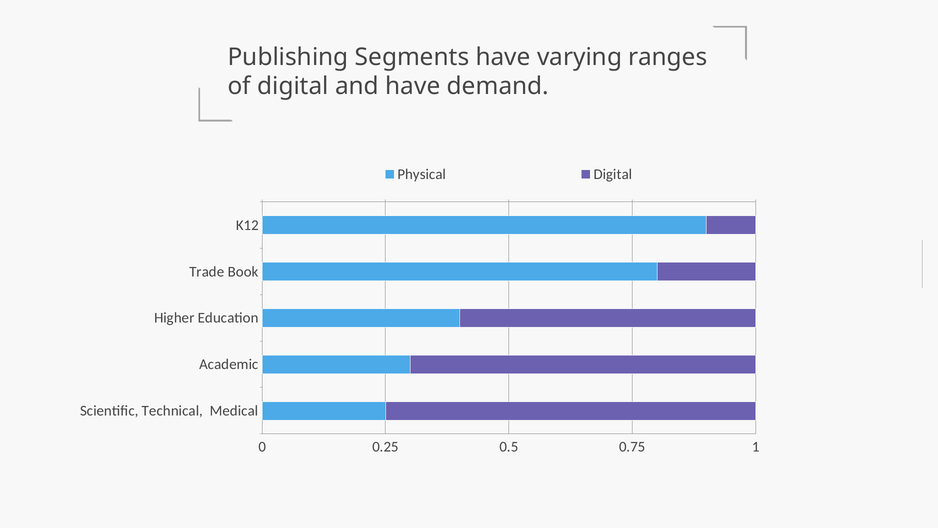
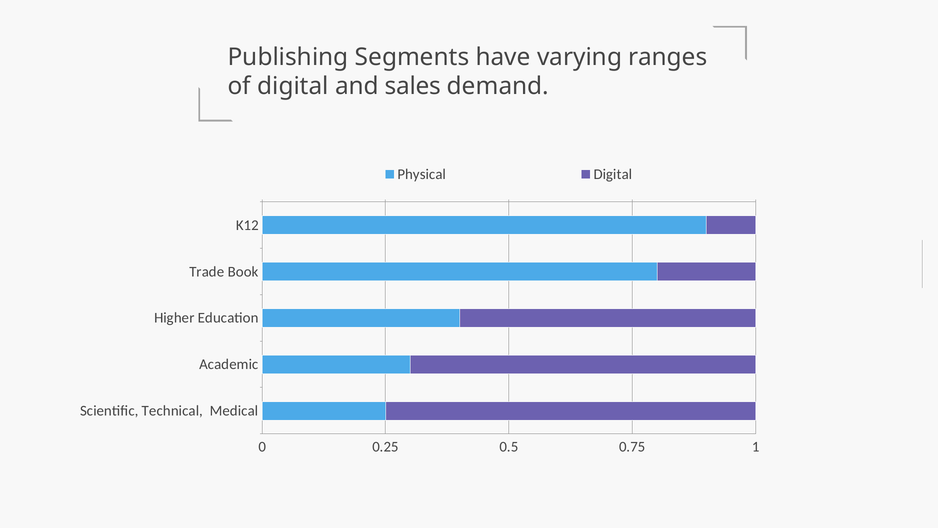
and have: have -> sales
